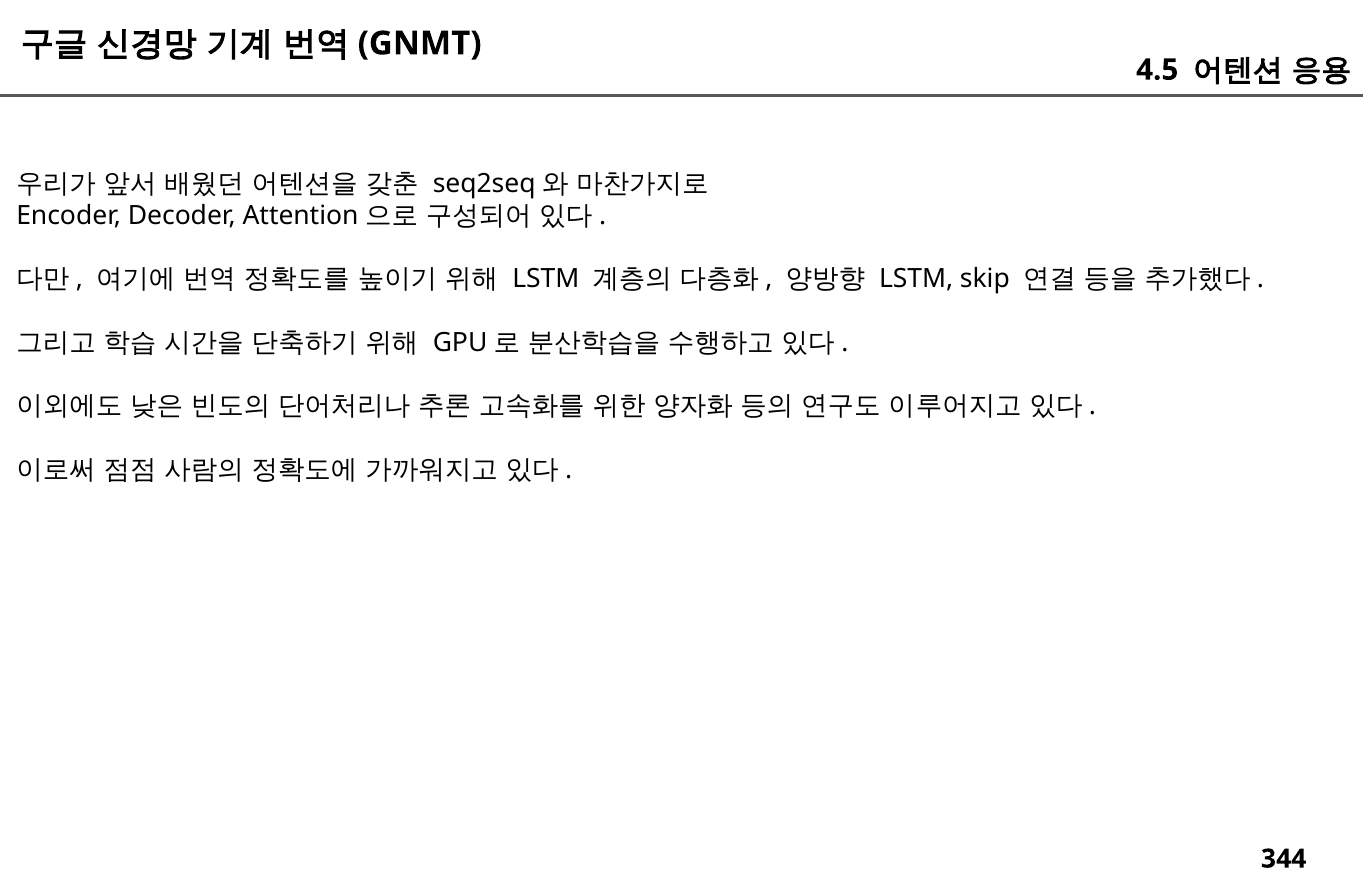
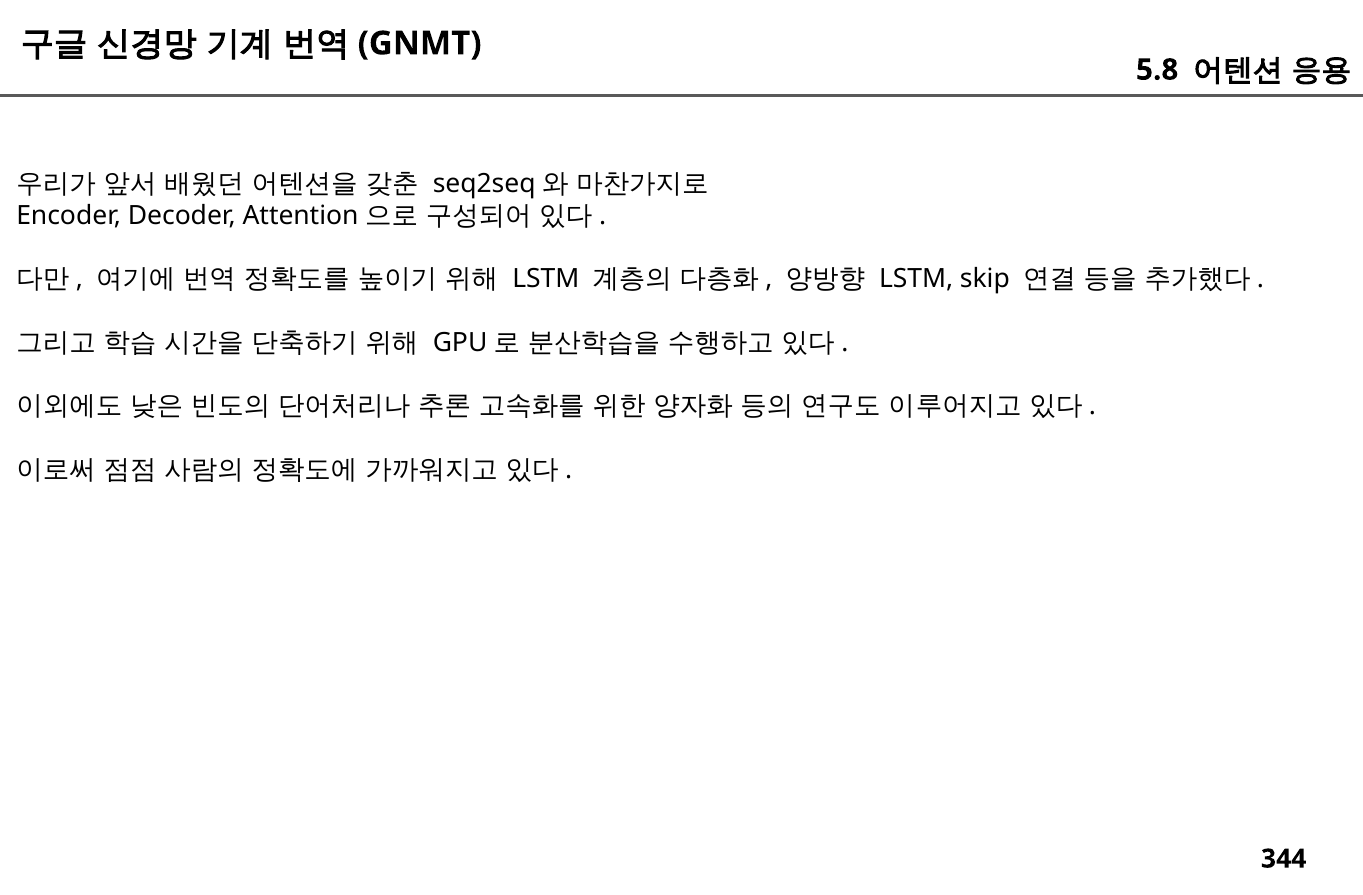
4.5: 4.5 -> 5.8
